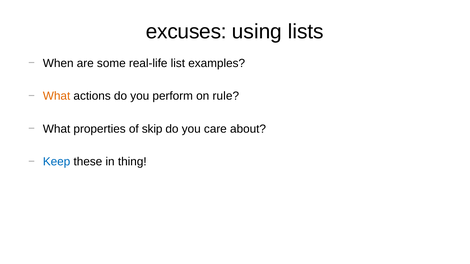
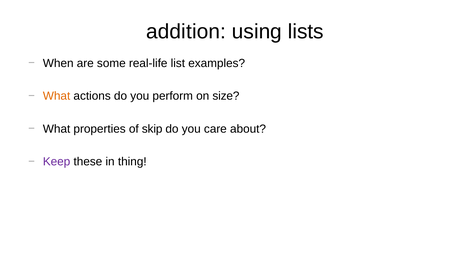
excuses: excuses -> addition
rule: rule -> size
Keep colour: blue -> purple
